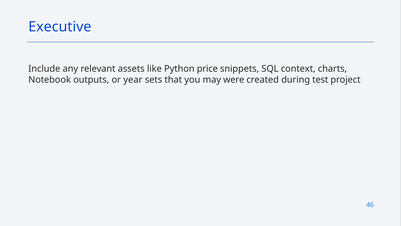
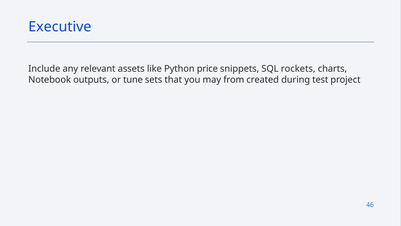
context: context -> rockets
year: year -> tune
were: were -> from
